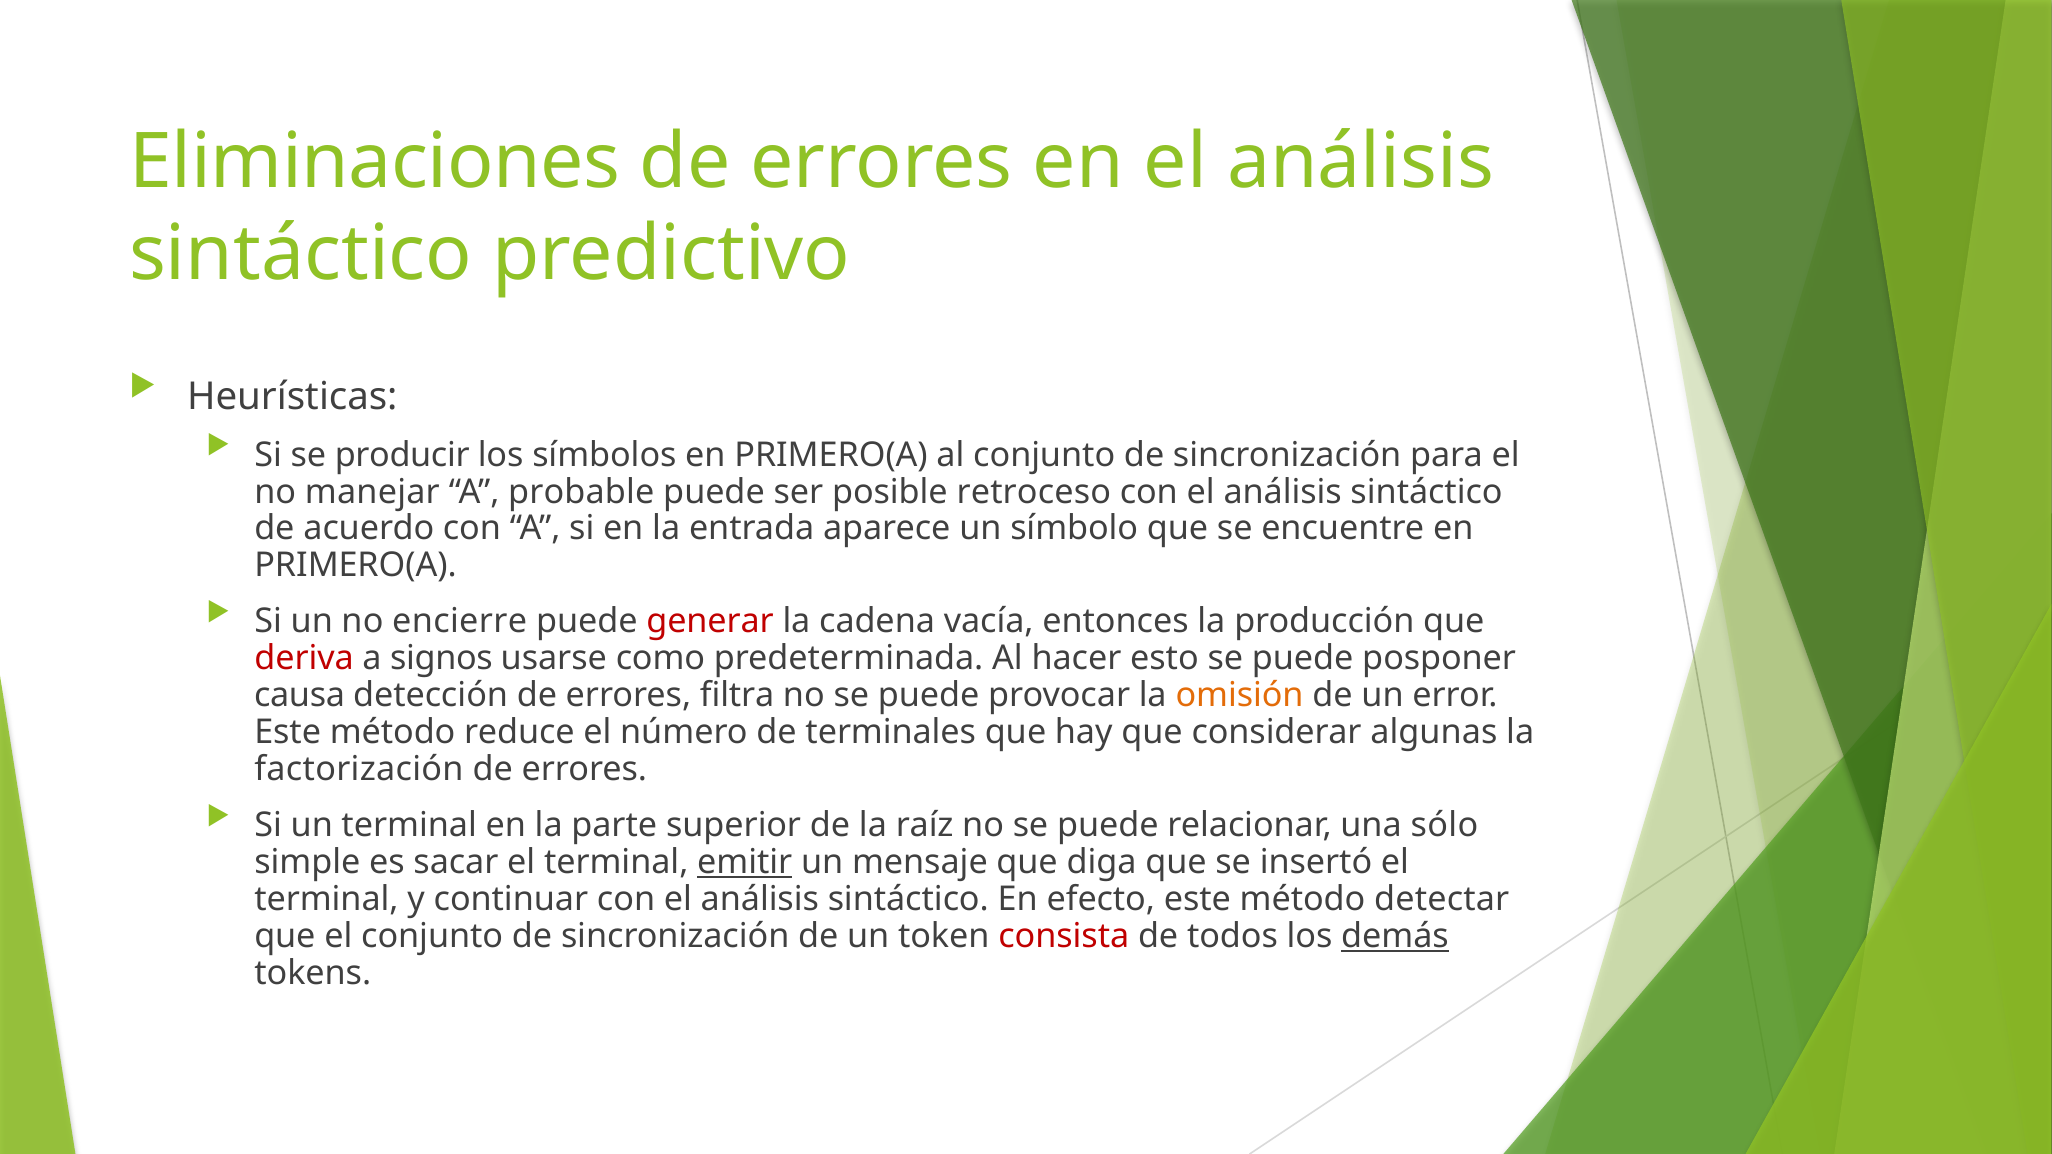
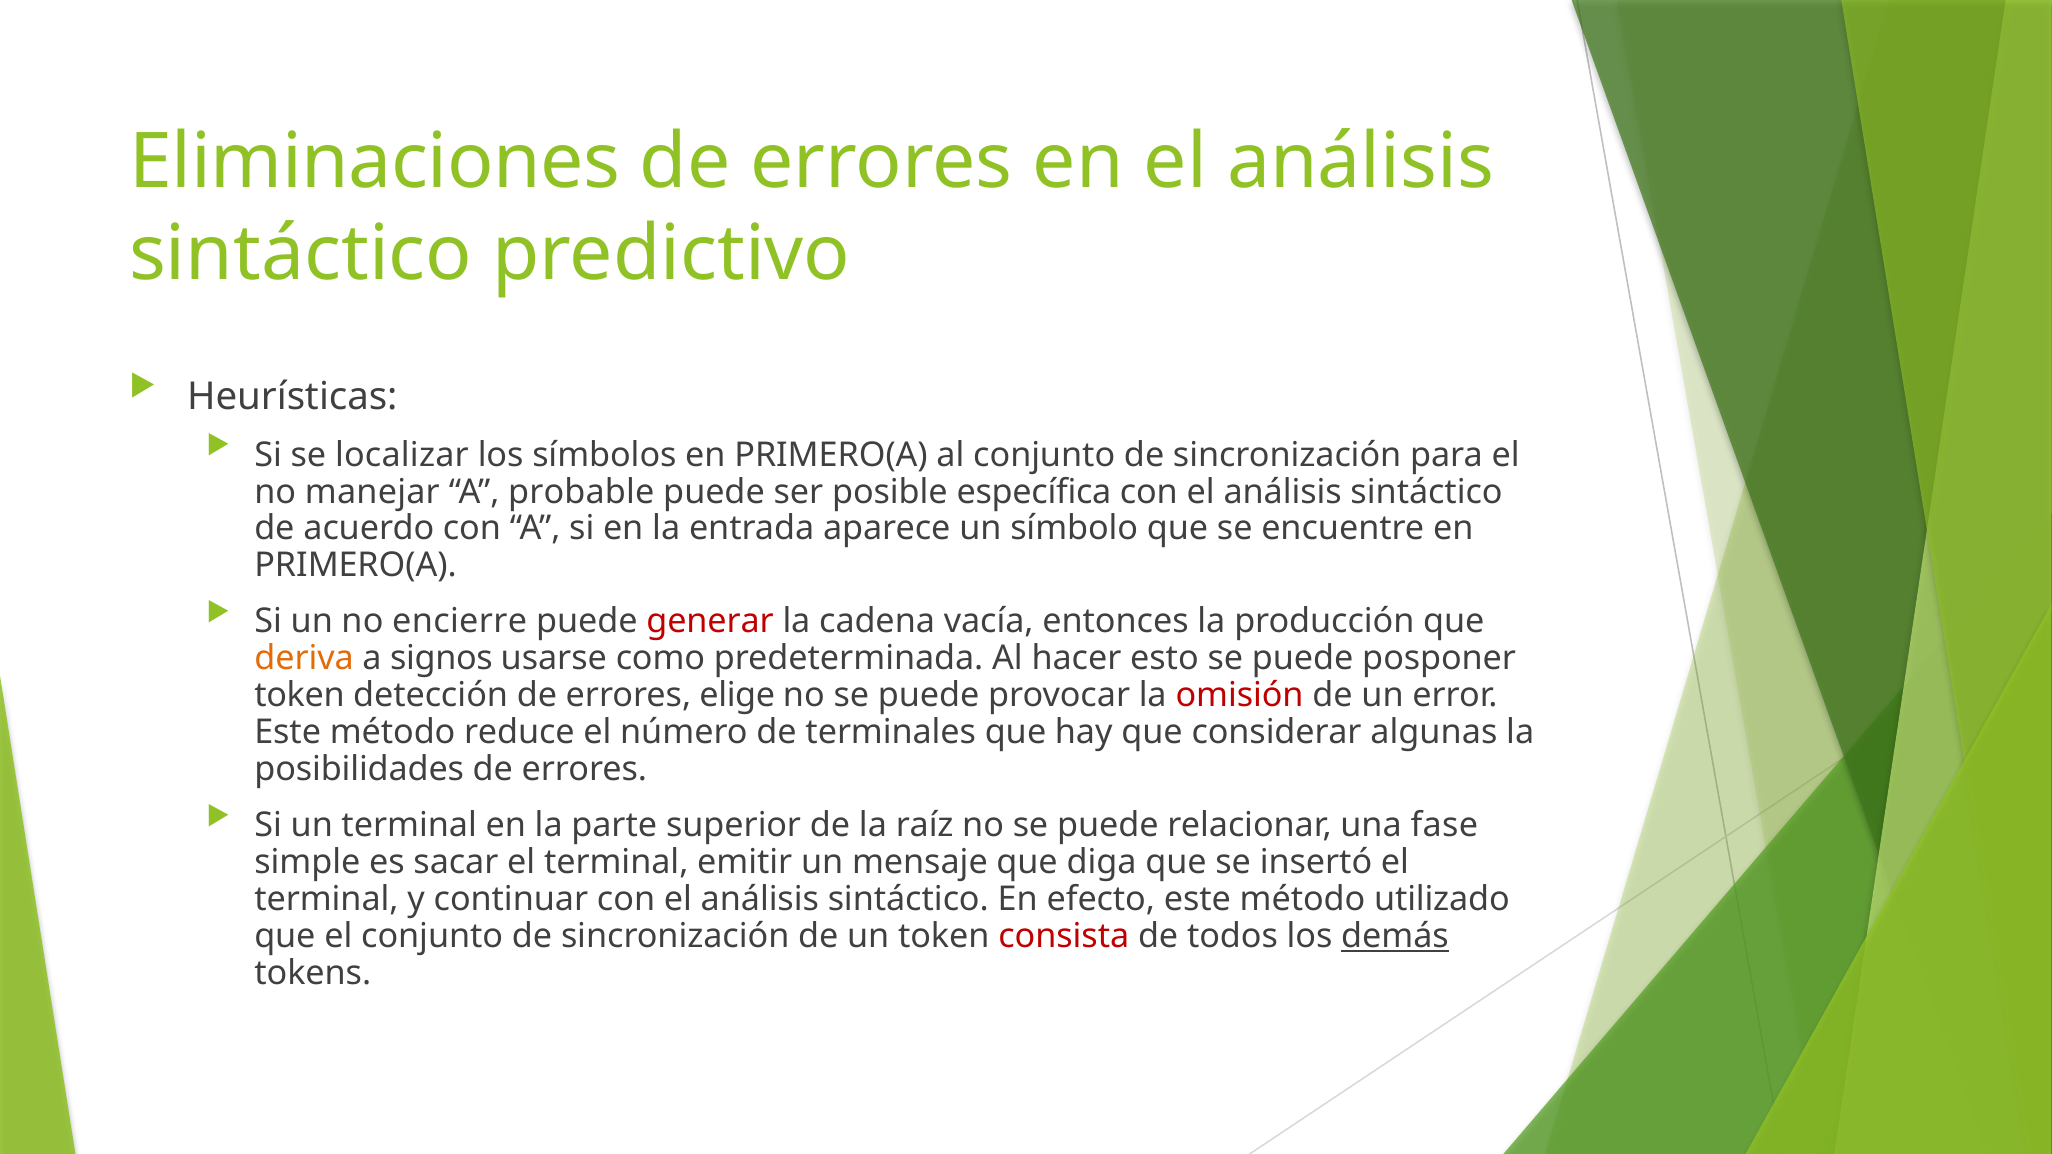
producir: producir -> localizar
retroceso: retroceso -> específica
deriva colour: red -> orange
causa at (300, 696): causa -> token
filtra: filtra -> elige
omisión colour: orange -> red
factorización: factorización -> posibilidades
sólo: sólo -> fase
emitir underline: present -> none
detectar: detectar -> utilizado
